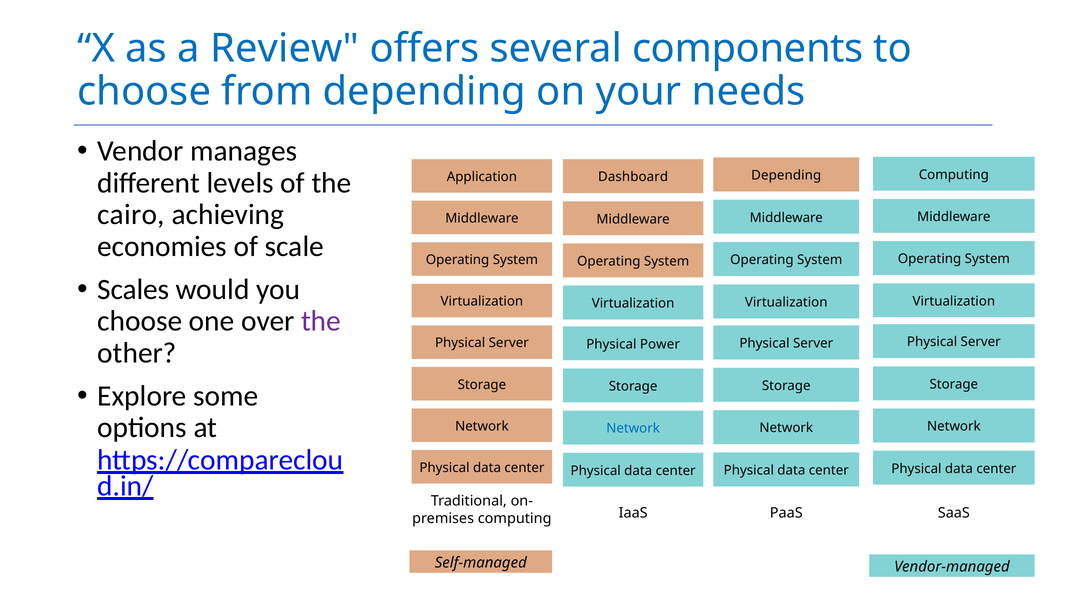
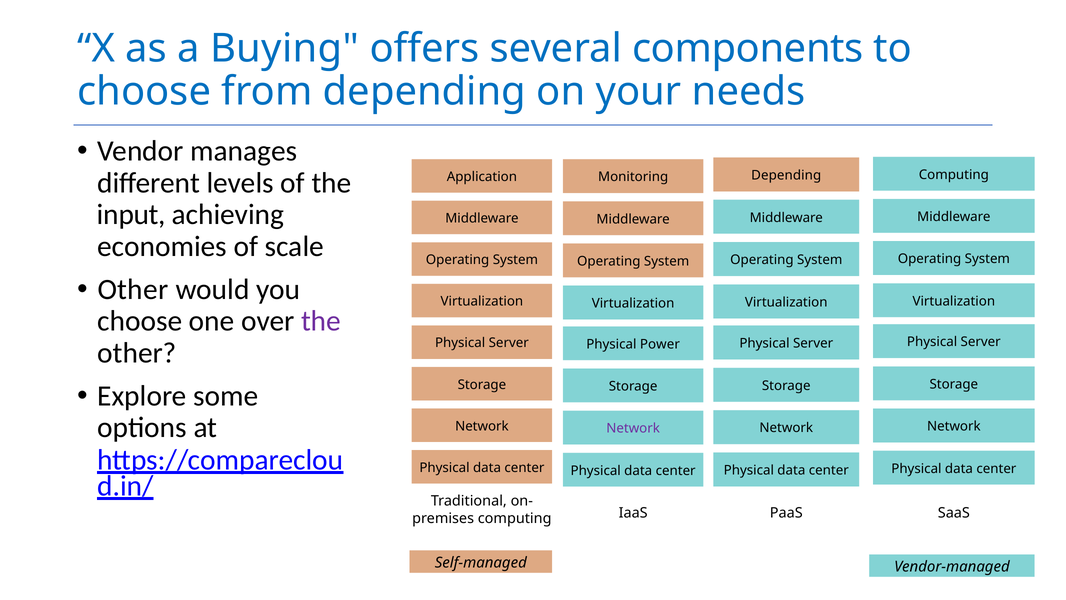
Review: Review -> Buying
Dashboard: Dashboard -> Monitoring
cairo: cairo -> input
Scales at (133, 289): Scales -> Other
Network at (633, 428) colour: blue -> purple
